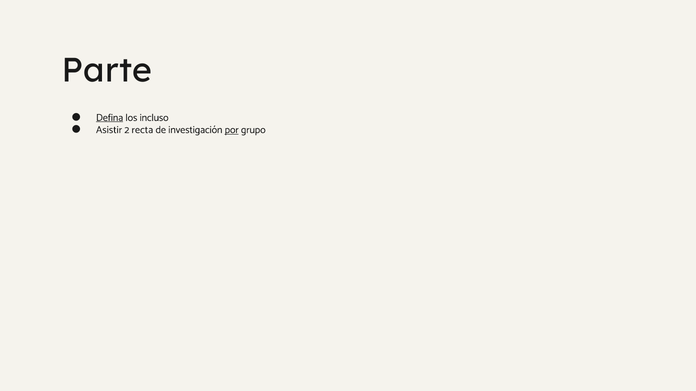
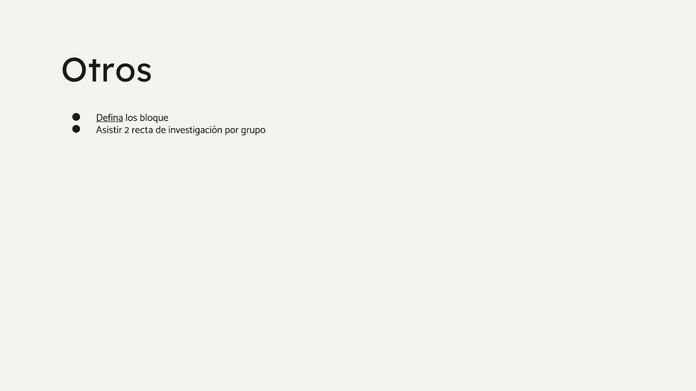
Parte: Parte -> Otros
incluso: incluso -> bloque
por underline: present -> none
